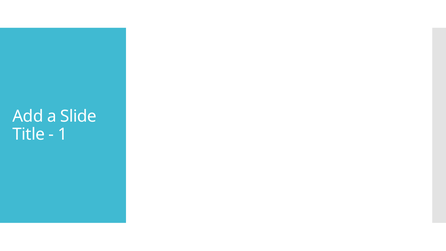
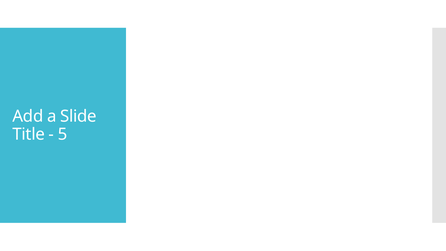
1: 1 -> 5
